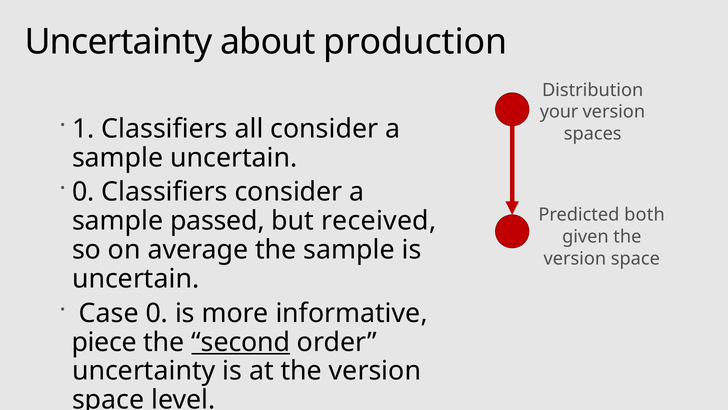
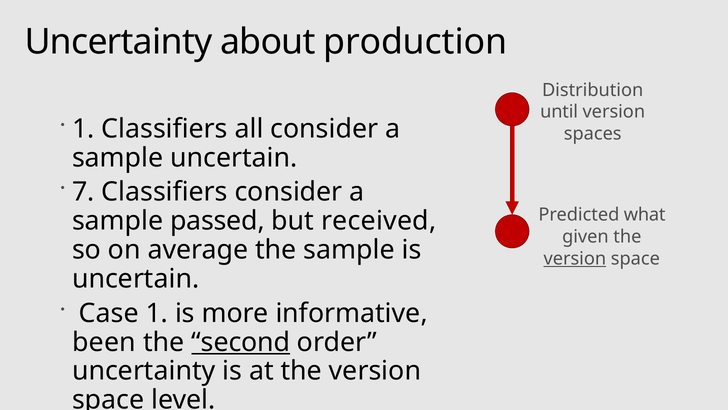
your: your -> until
0 at (83, 192): 0 -> 7
both: both -> what
version at (575, 258) underline: none -> present
Case 0: 0 -> 1
piece: piece -> been
